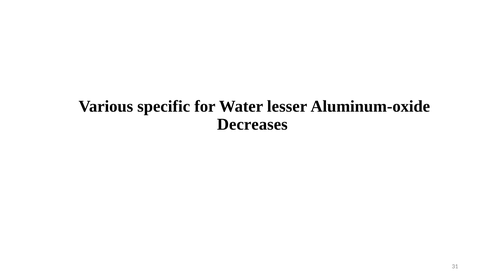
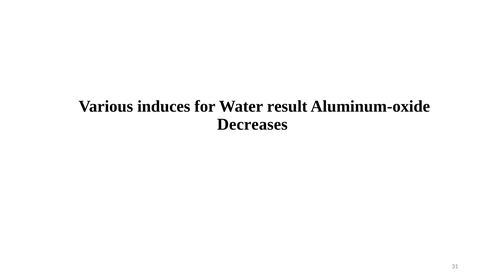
specific: specific -> induces
lesser: lesser -> result
